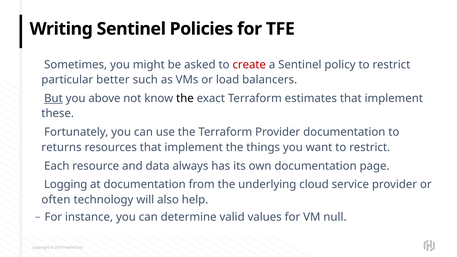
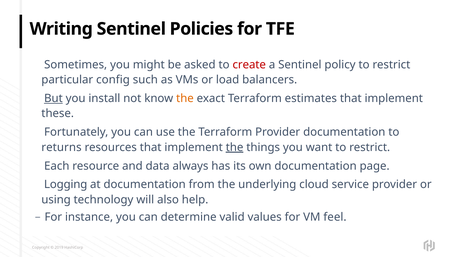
better: better -> config
above: above -> install
the at (185, 98) colour: black -> orange
the at (235, 147) underline: none -> present
often: often -> using
null: null -> feel
